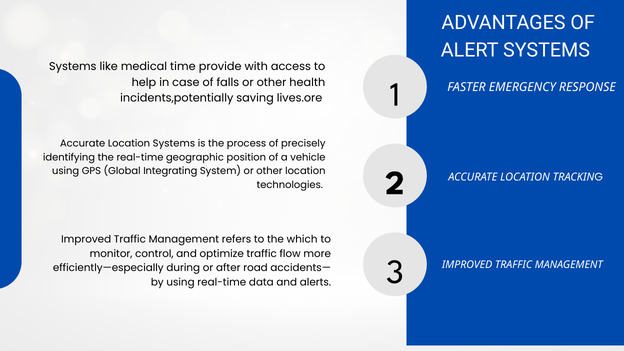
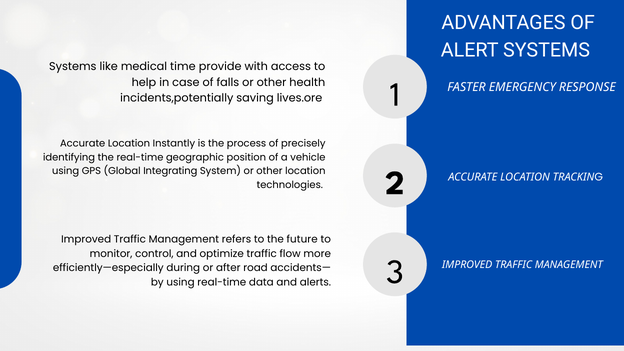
Location Systems: Systems -> Instantly
which: which -> future
